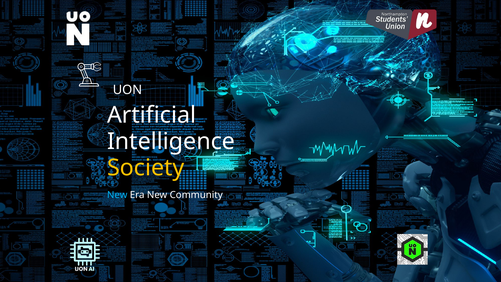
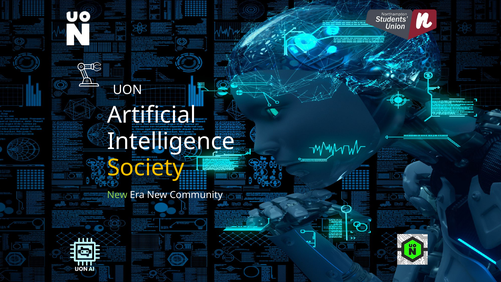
New at (117, 195) colour: light blue -> light green
